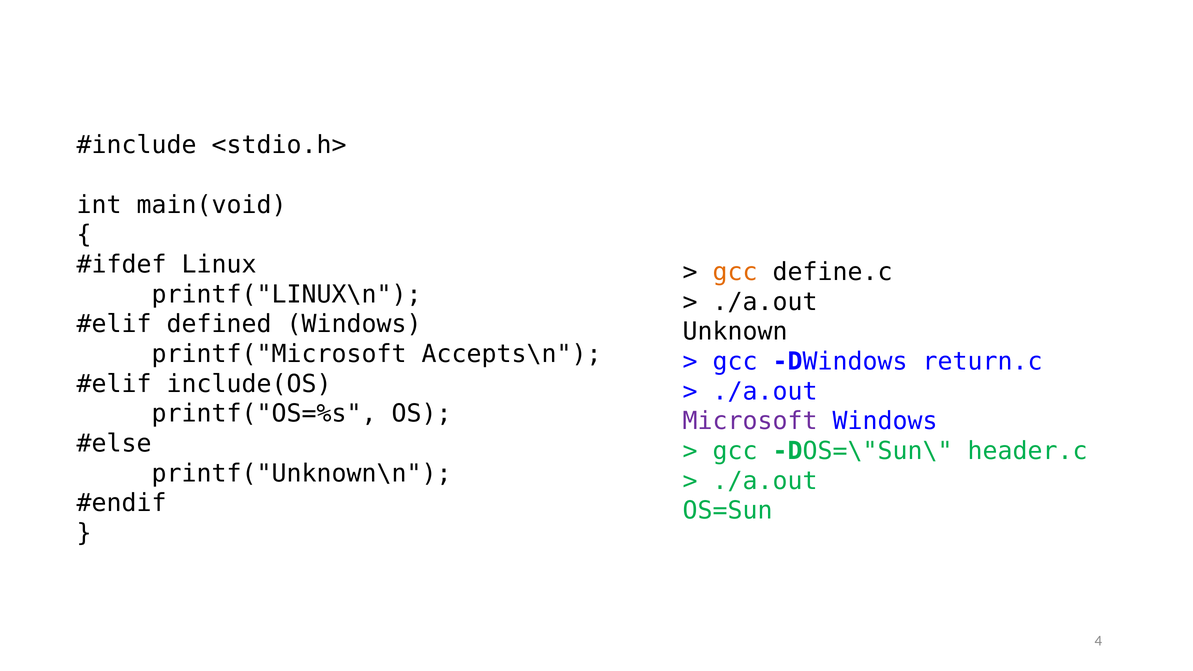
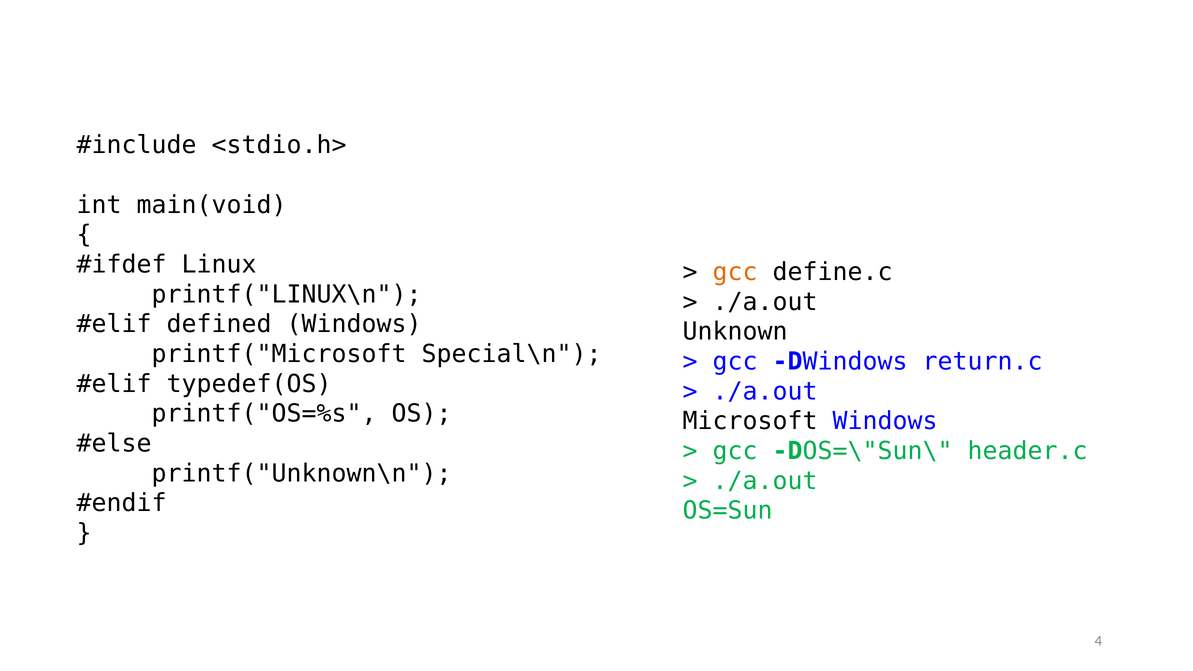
Accepts\n: Accepts\n -> Special\n
include(OS: include(OS -> typedef(OS
Microsoft colour: purple -> black
